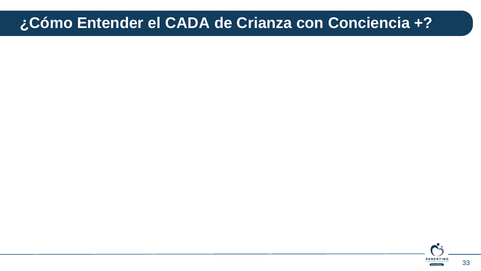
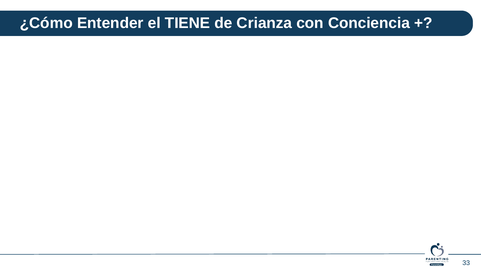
CADA: CADA -> TIENE
